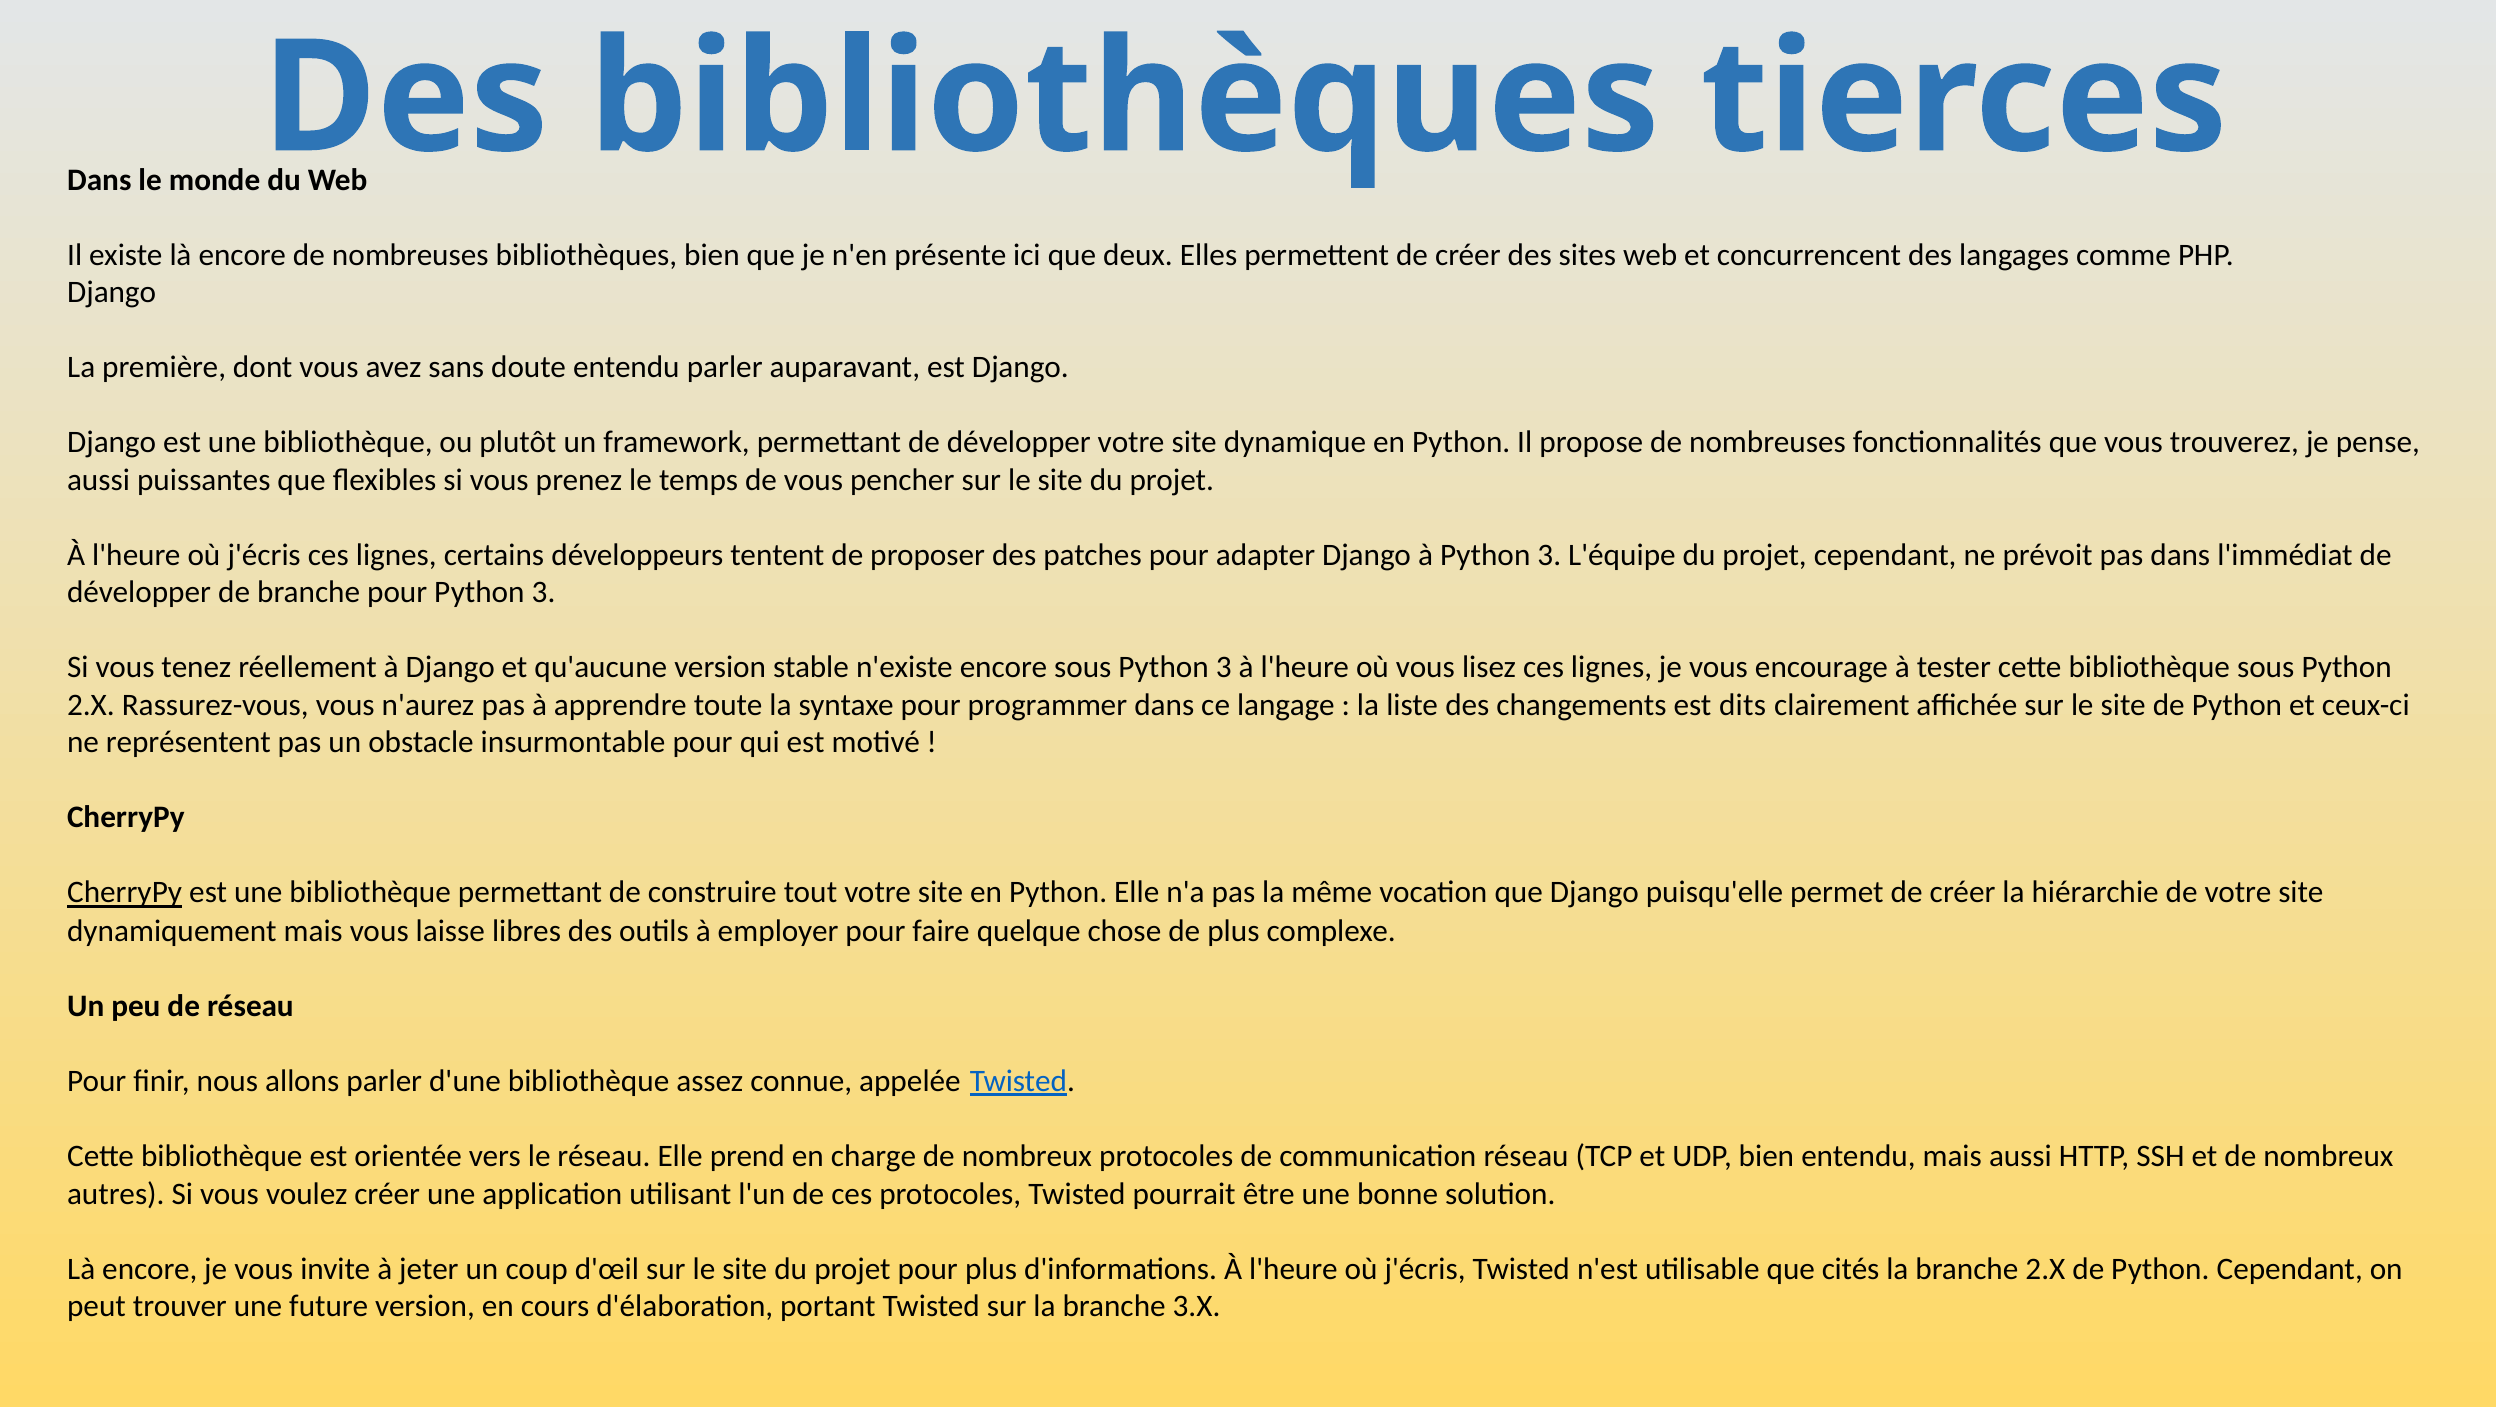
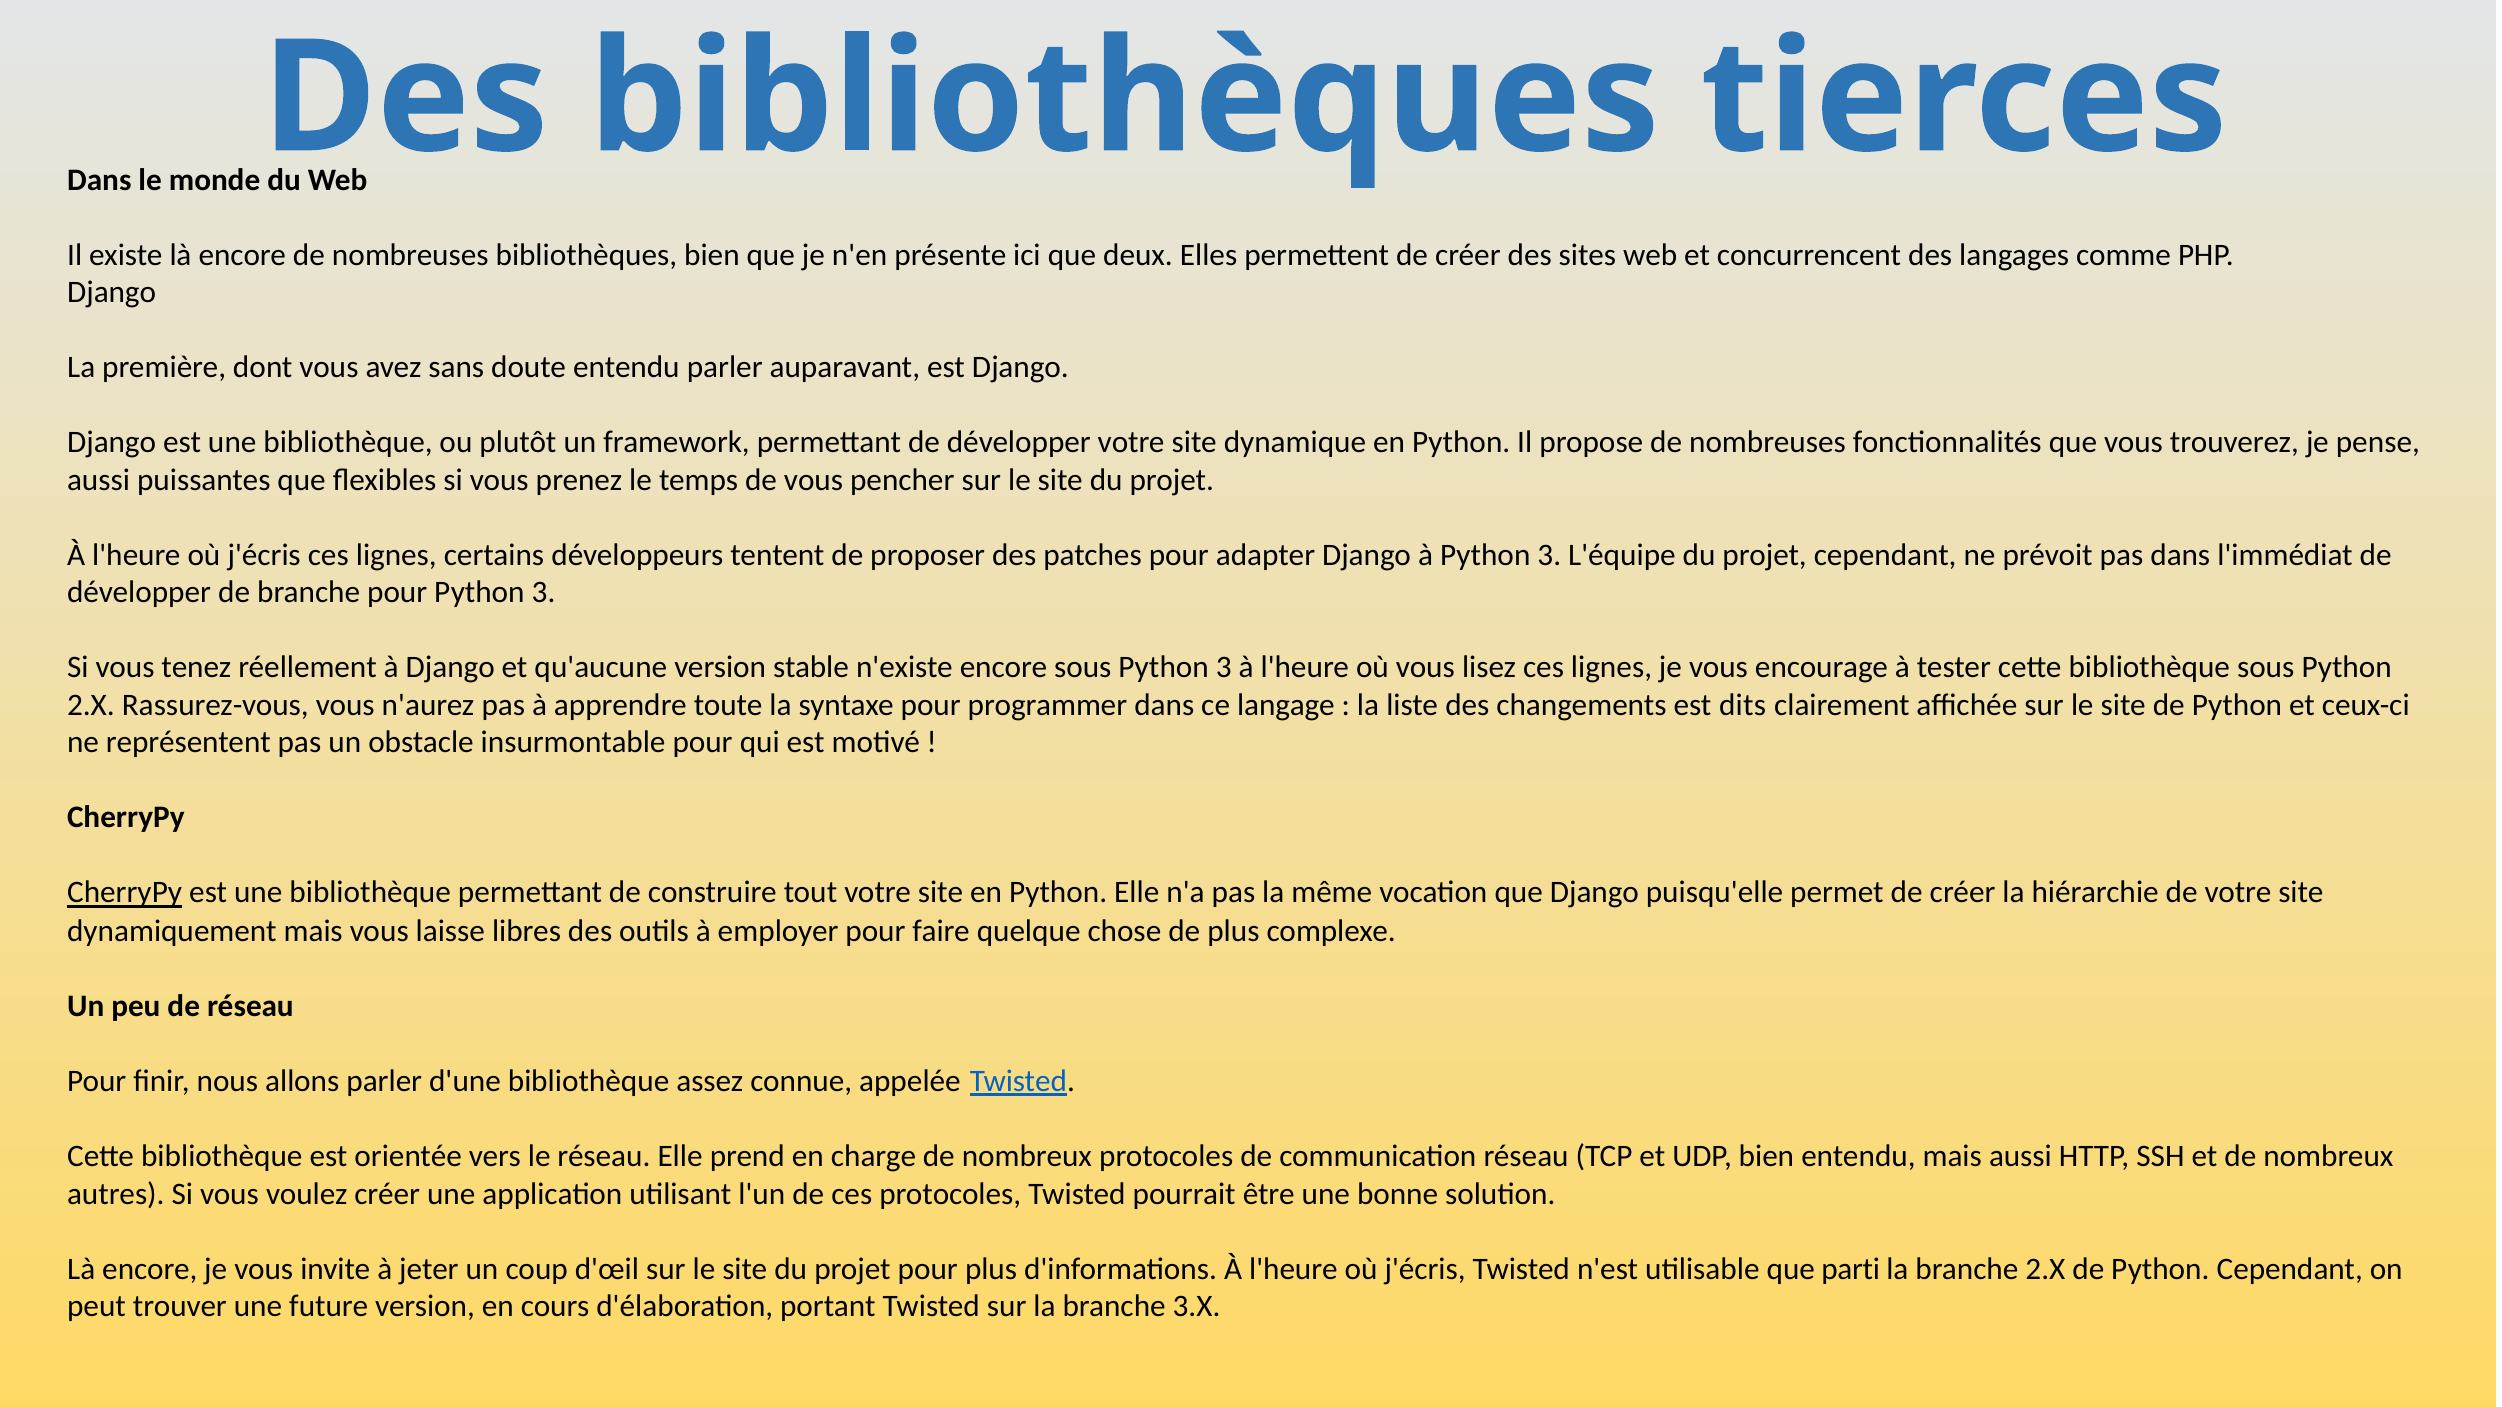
cités: cités -> parti
